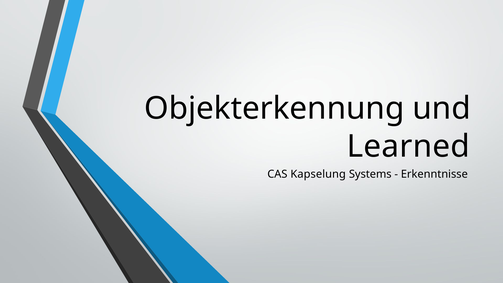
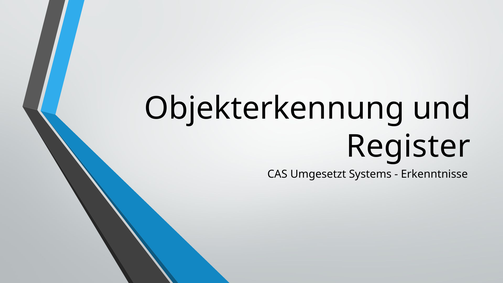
Learned: Learned -> Register
Kapselung: Kapselung -> Umgesetzt
